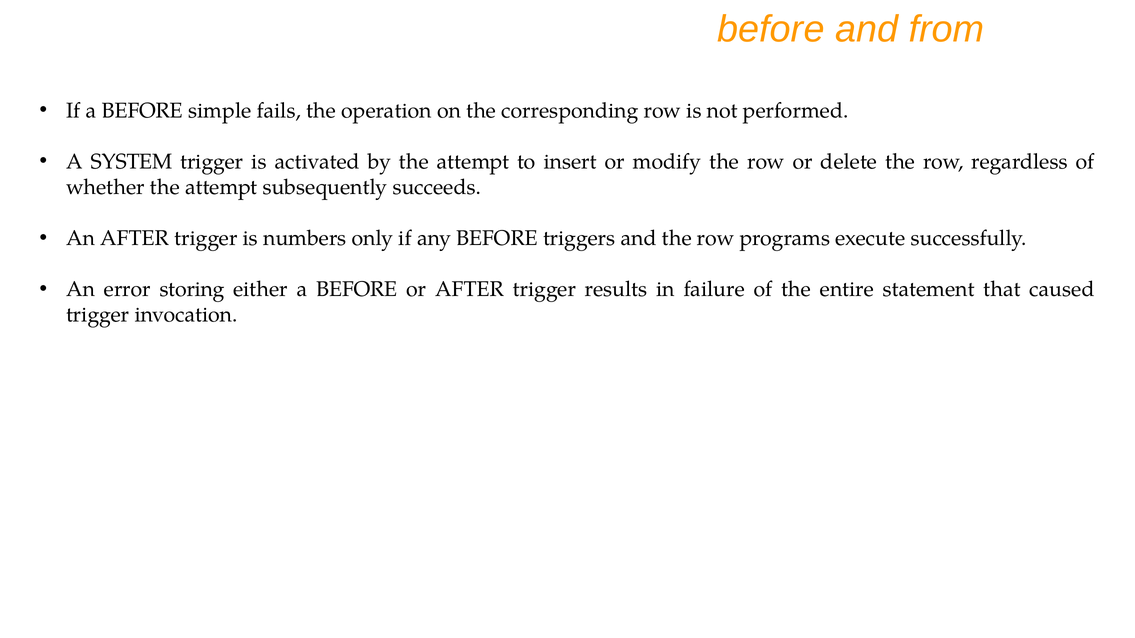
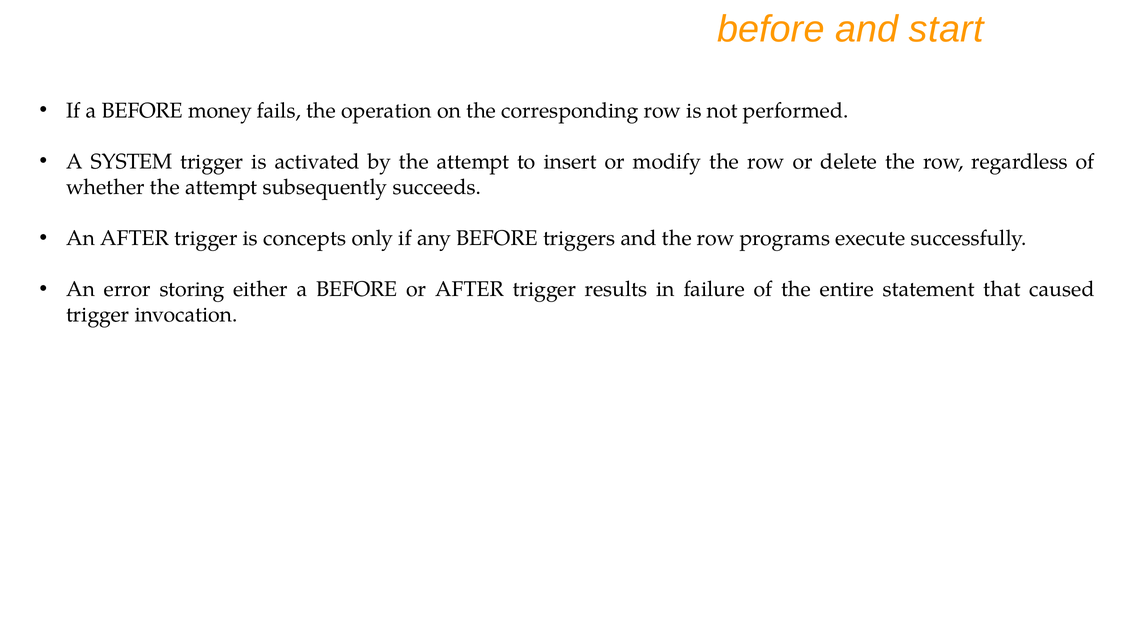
from: from -> start
simple: simple -> money
numbers: numbers -> concepts
